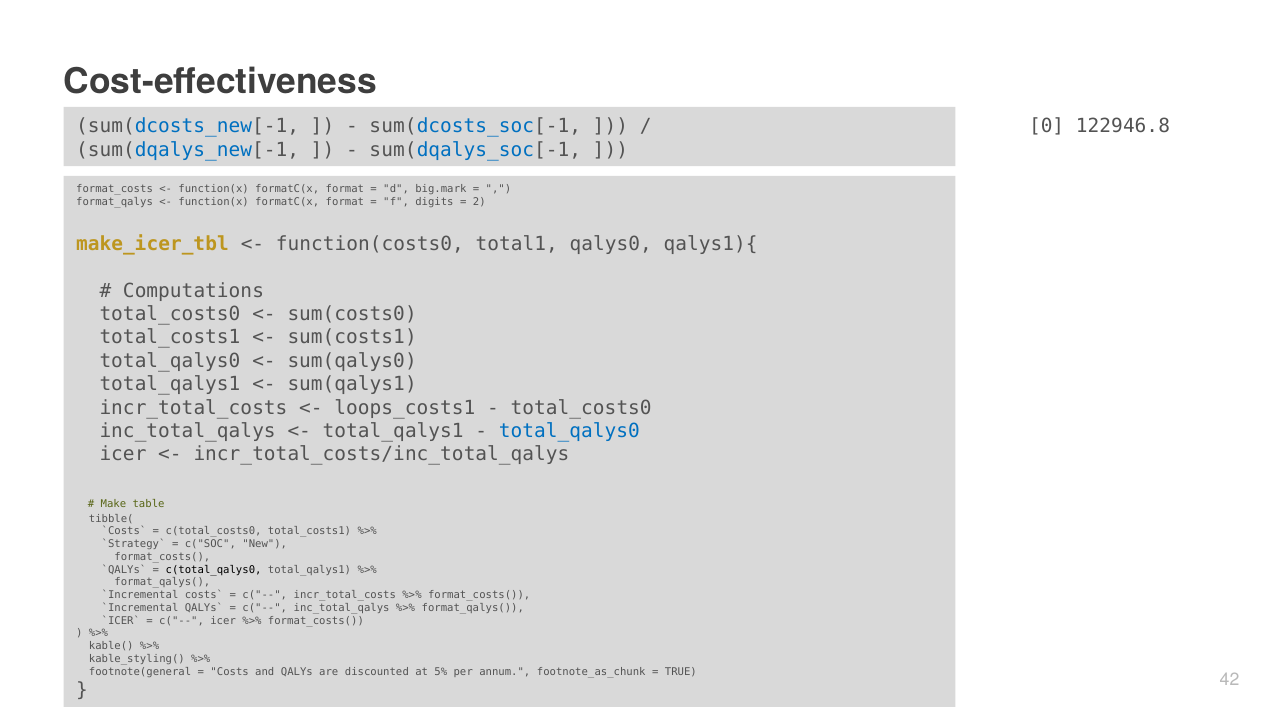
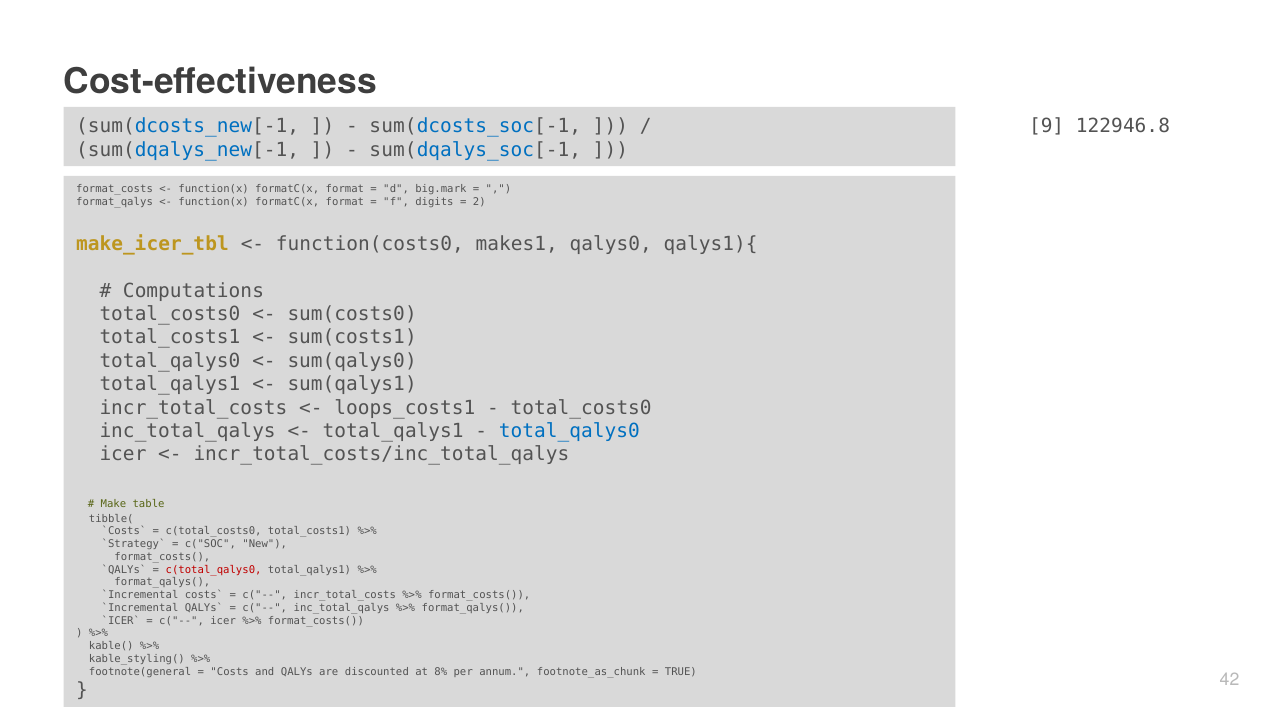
0: 0 -> 9
total1: total1 -> makes1
c(total_qalys0 colour: black -> red
5%: 5% -> 8%
